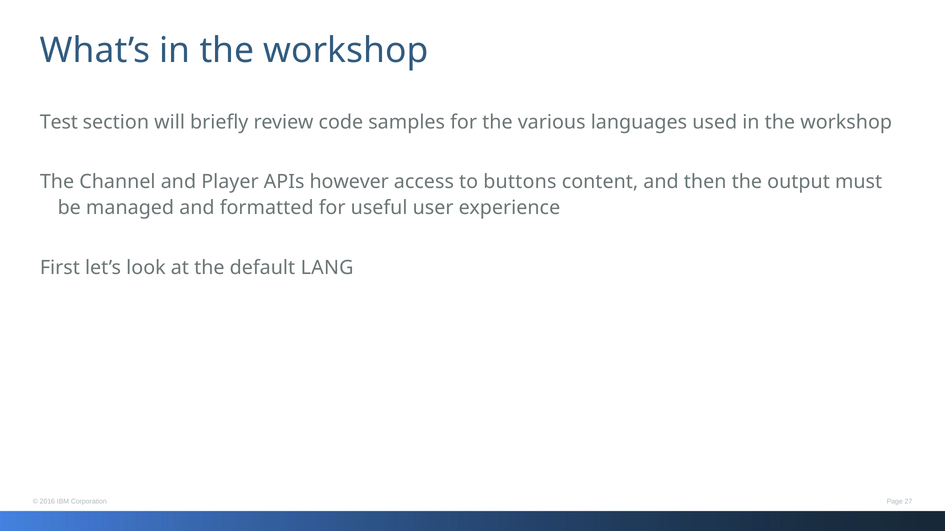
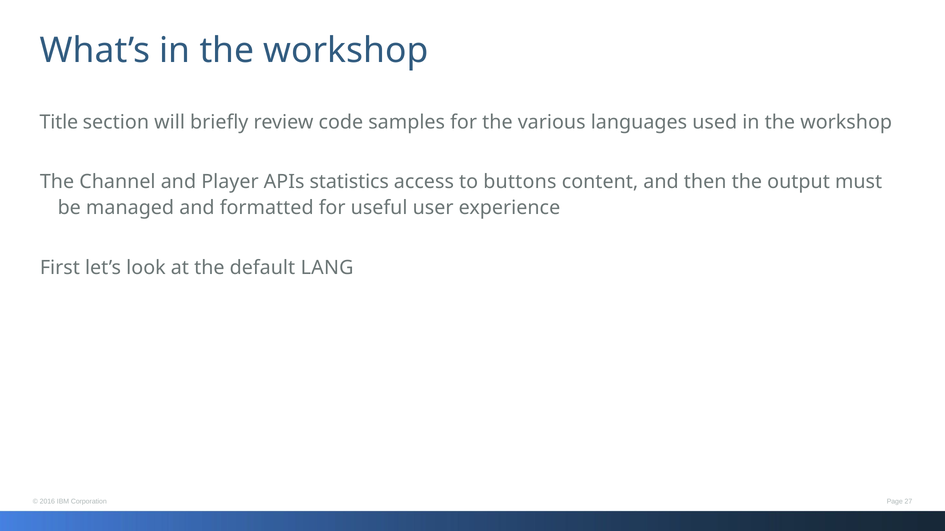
Test: Test -> Title
however: however -> statistics
